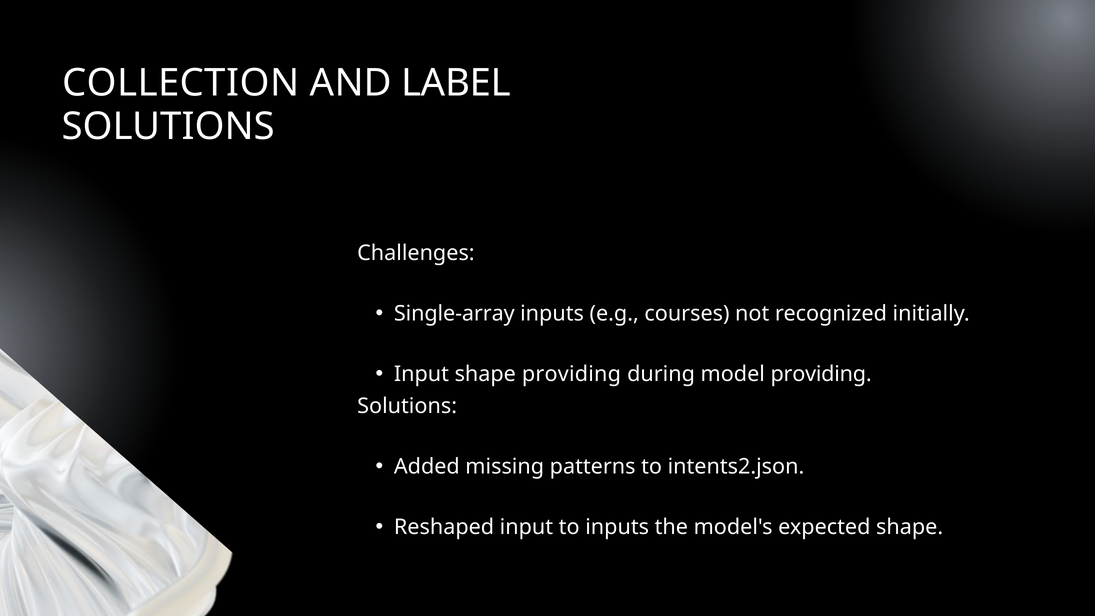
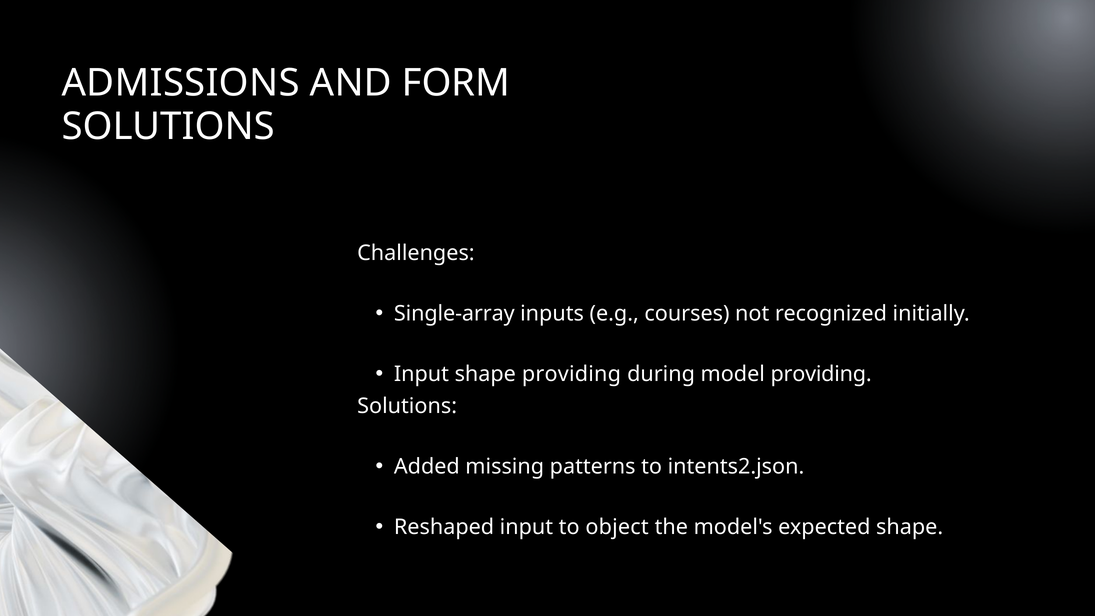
COLLECTION: COLLECTION -> ADMISSIONS
LABEL: LABEL -> FORM
to inputs: inputs -> object
